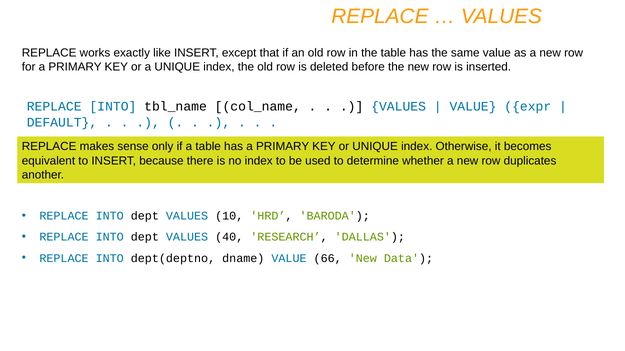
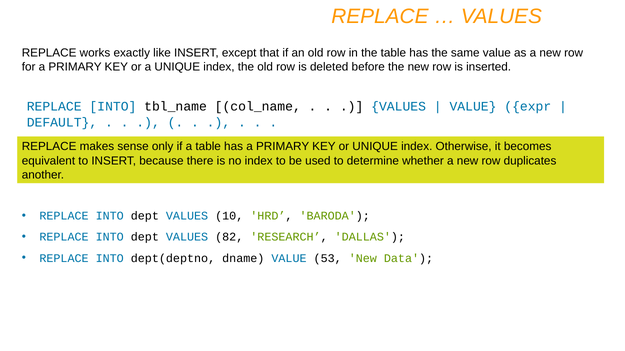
40: 40 -> 82
66: 66 -> 53
